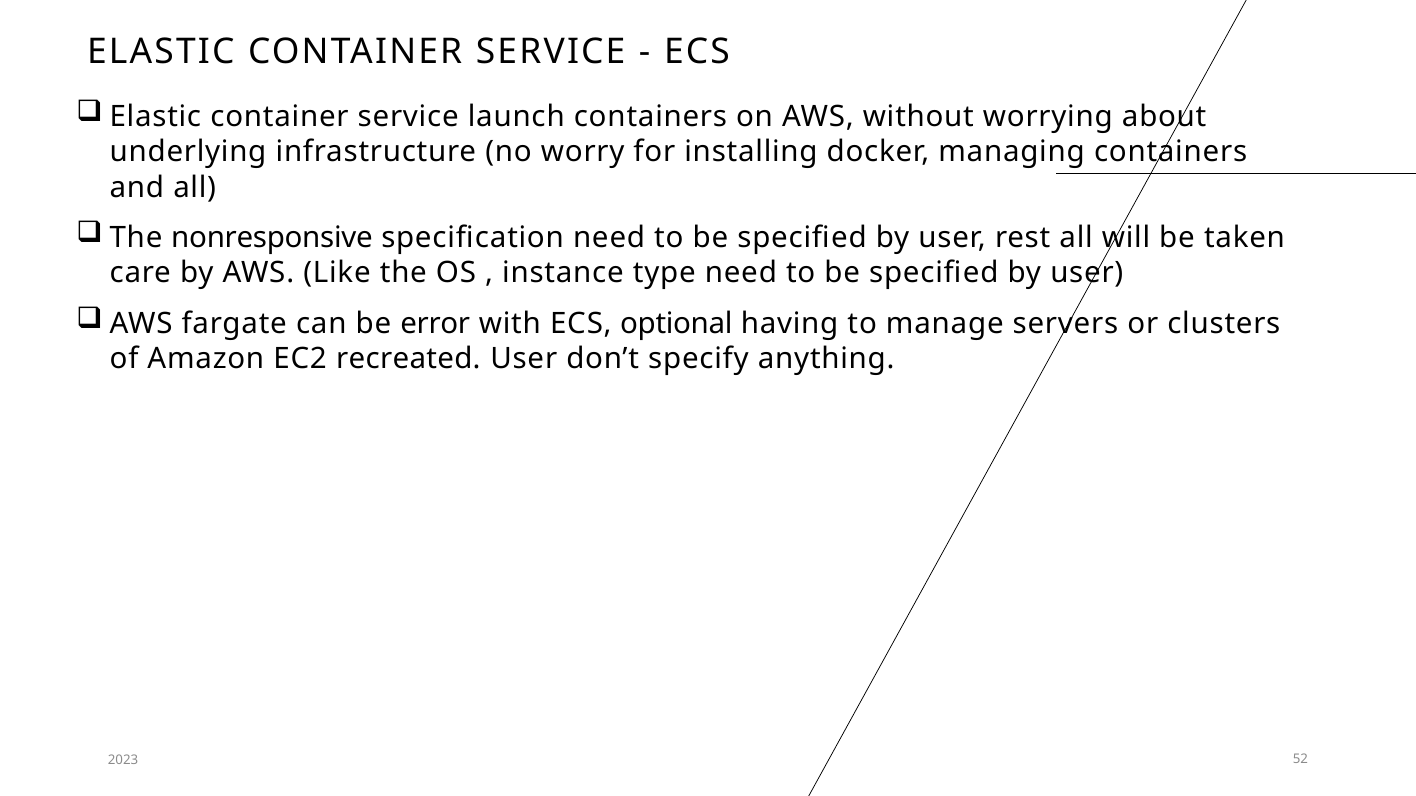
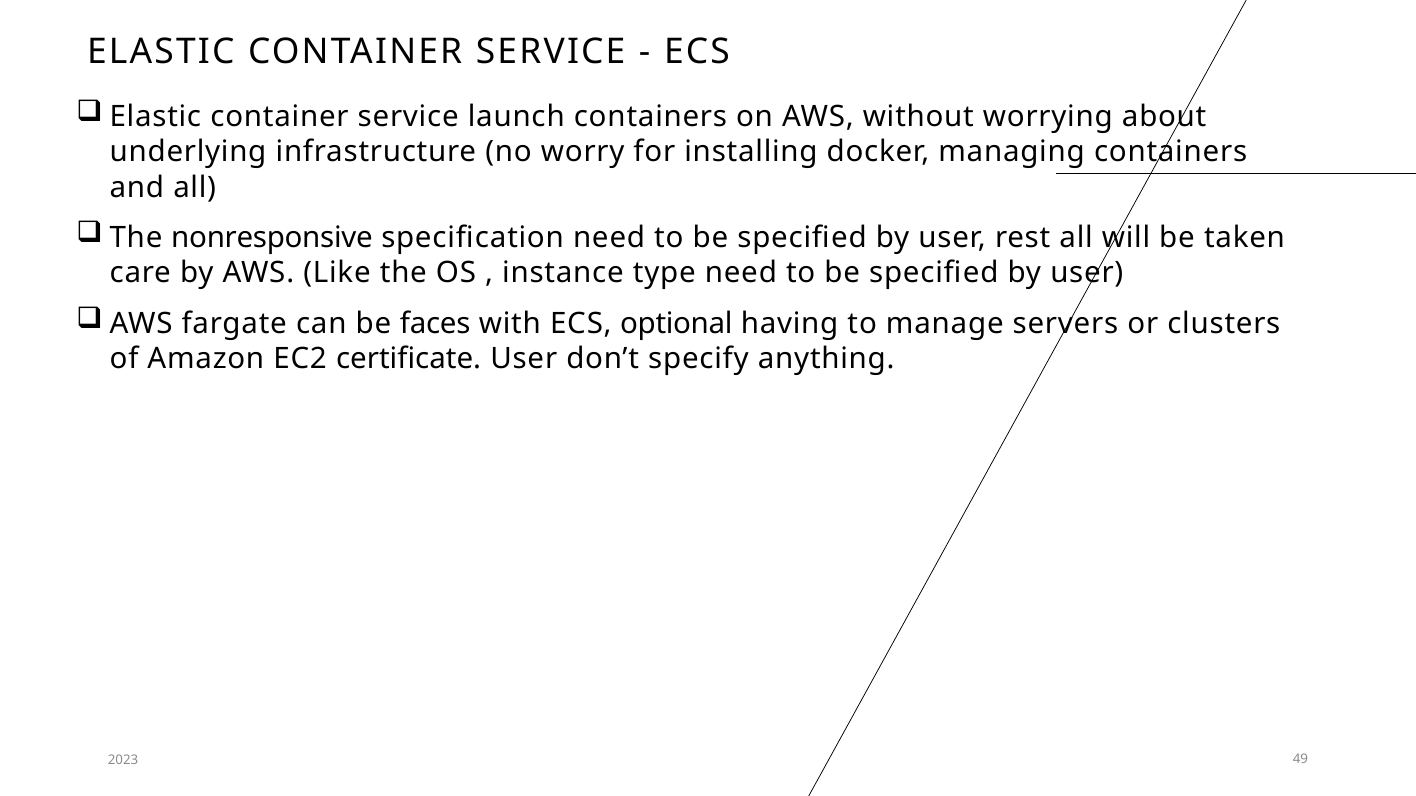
error: error -> faces
recreated: recreated -> certificate
52: 52 -> 49
